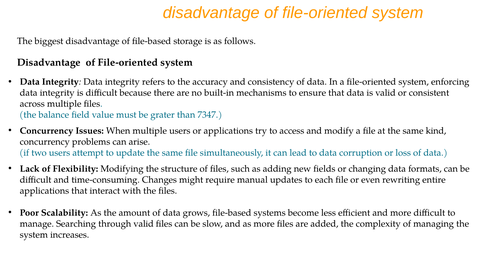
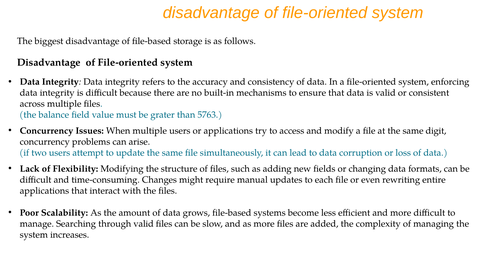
7347: 7347 -> 5763
kind: kind -> digit
